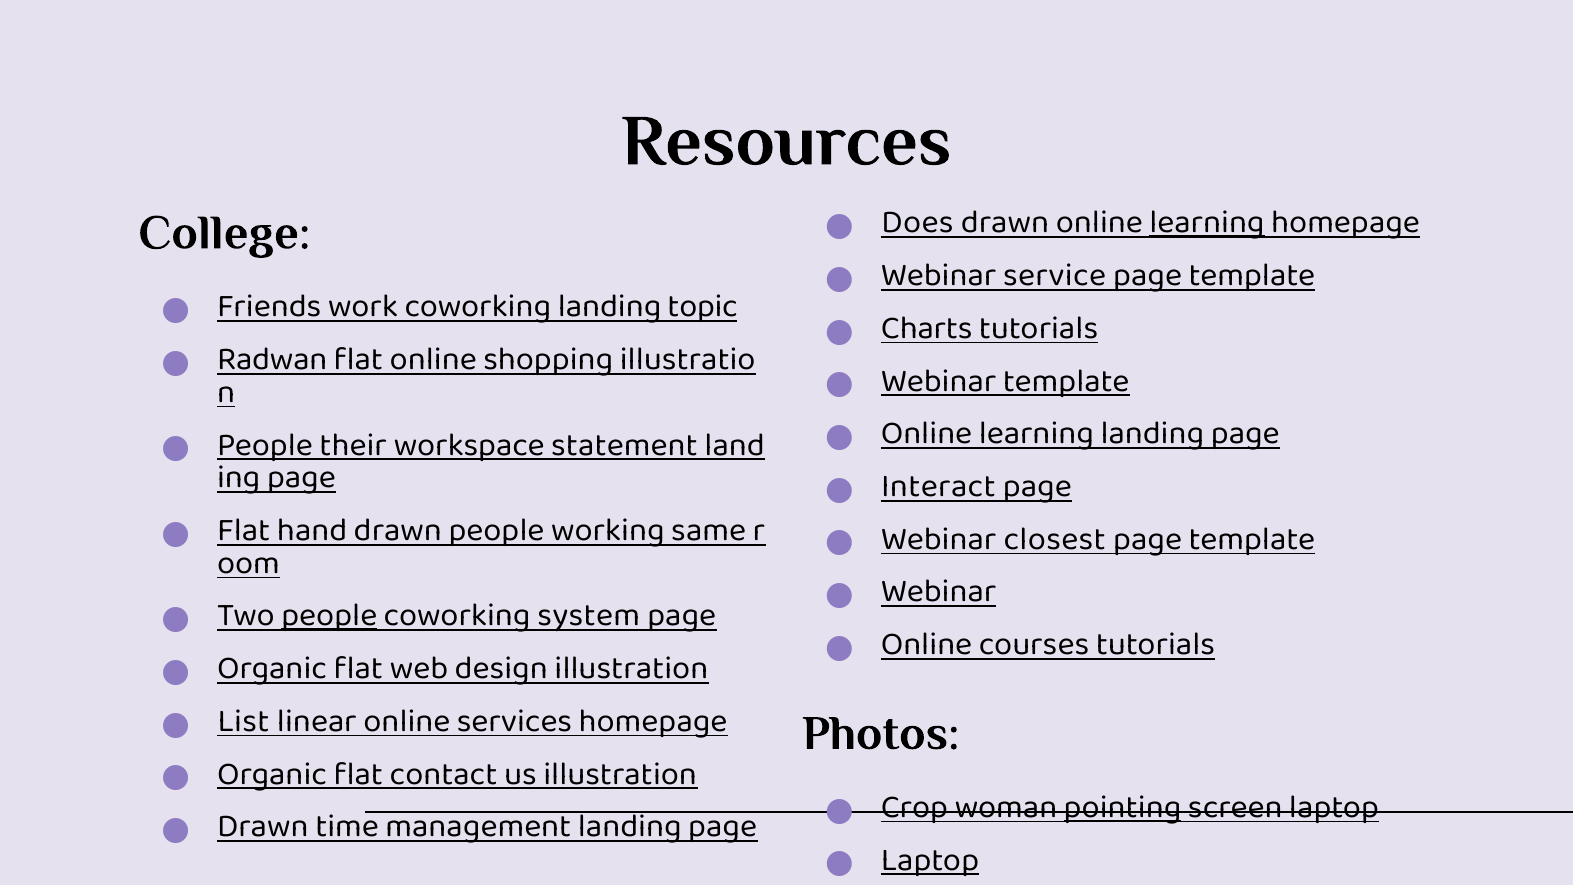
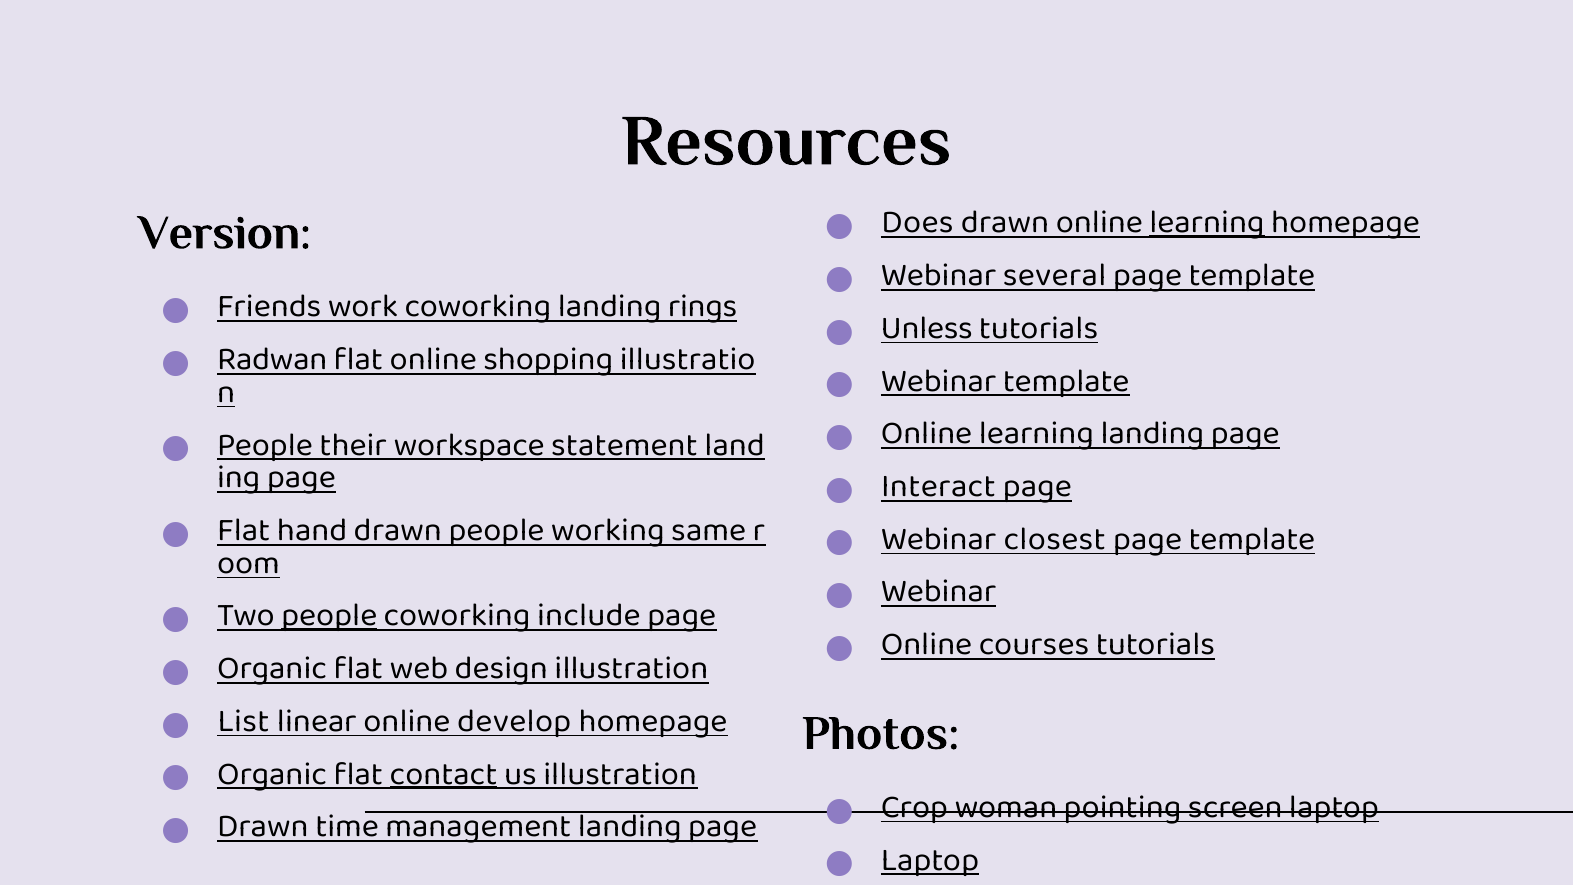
College: College -> Version
service: service -> several
topic: topic -> rings
Charts: Charts -> Unless
system: system -> include
services: services -> develop
contact underline: none -> present
pointing underline: present -> none
